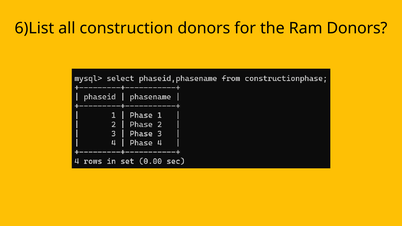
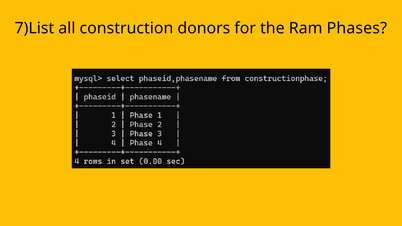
6)List: 6)List -> 7)List
Ram Donors: Donors -> Phases
